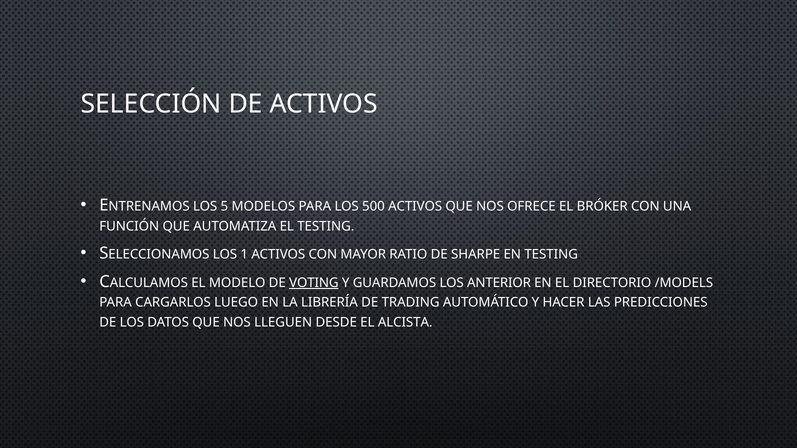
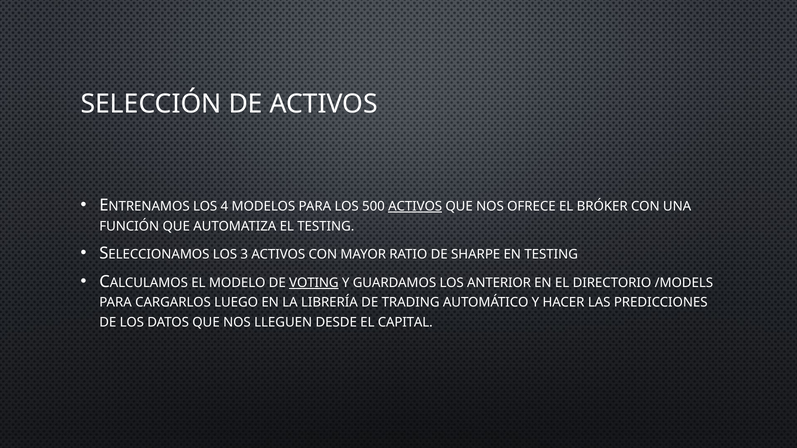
5: 5 -> 4
ACTIVOS at (415, 206) underline: none -> present
1: 1 -> 3
ALCISTA: ALCISTA -> CAPITAL
